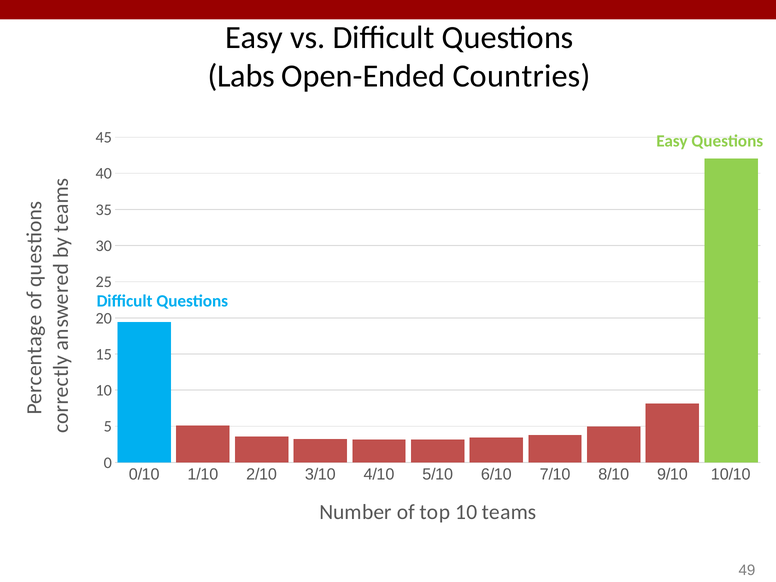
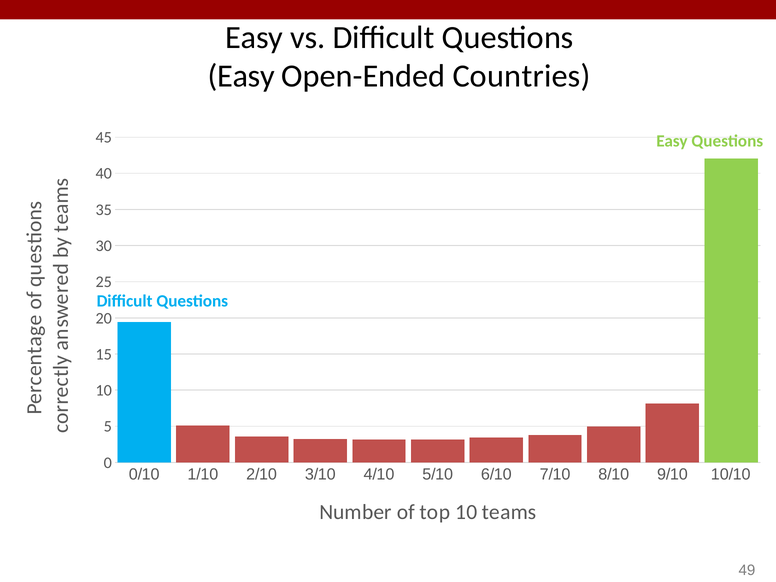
Labs at (241, 76): Labs -> Easy
